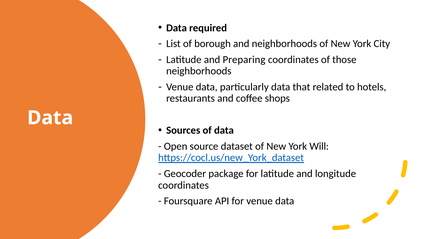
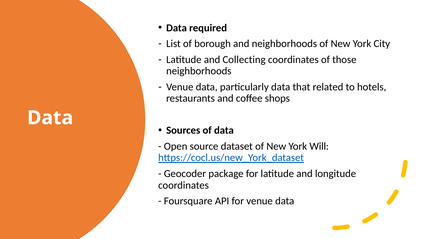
Preparing: Preparing -> Collecting
